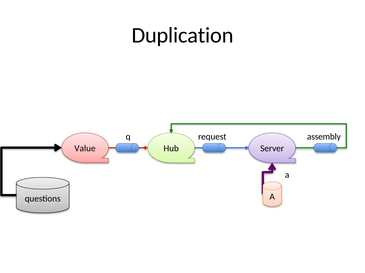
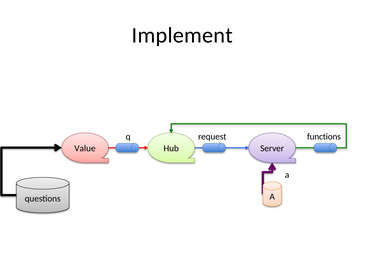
Duplication: Duplication -> Implement
assembly: assembly -> functions
